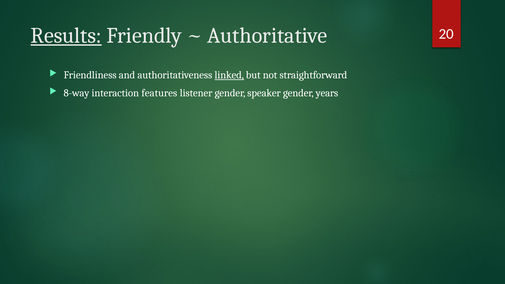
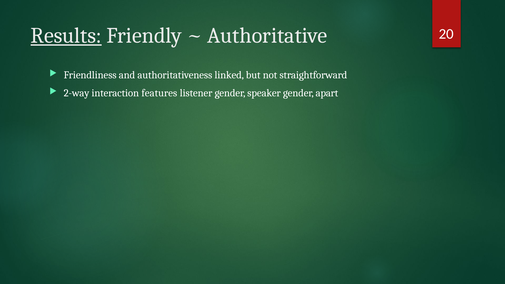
linked underline: present -> none
8-way: 8-way -> 2-way
years: years -> apart
